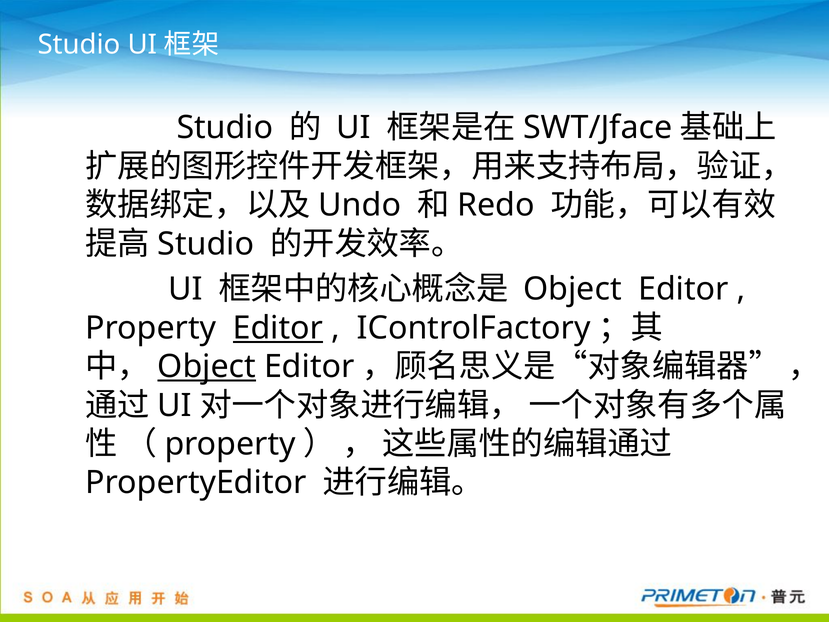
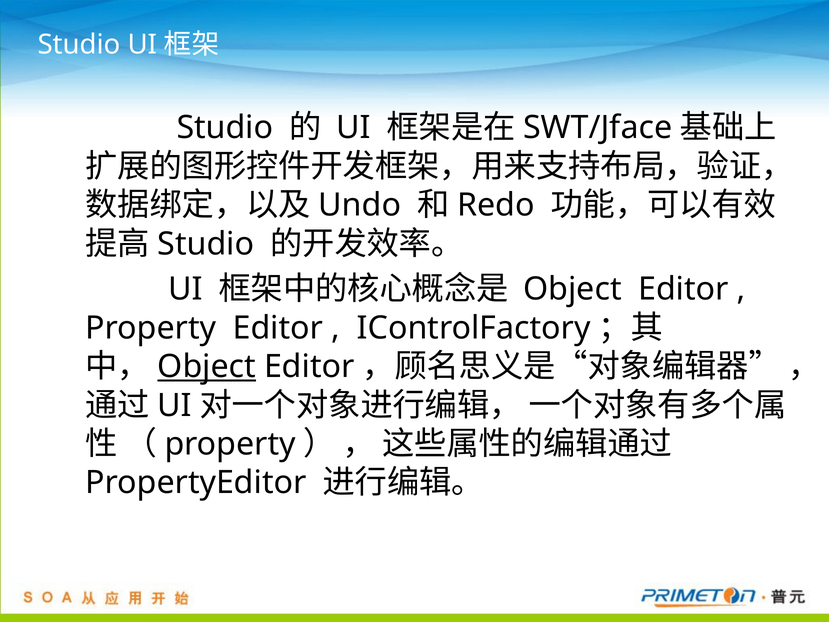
Editor at (278, 328) underline: present -> none
